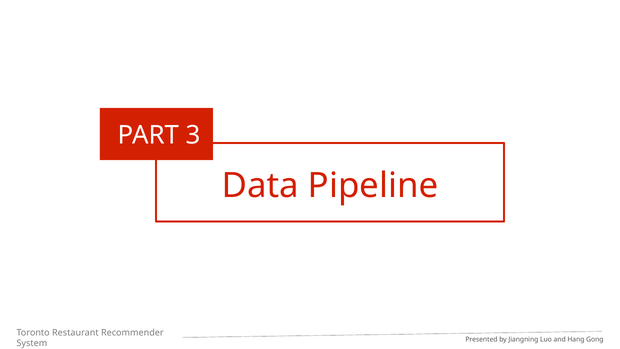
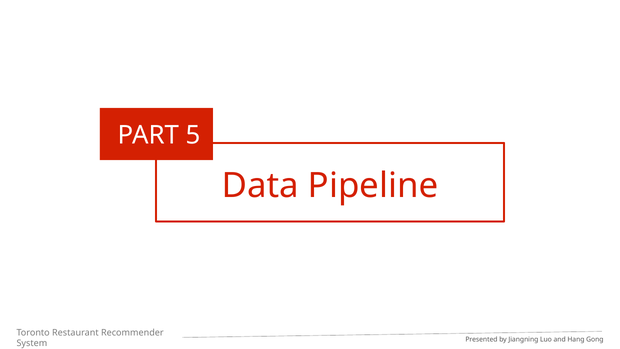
3: 3 -> 5
